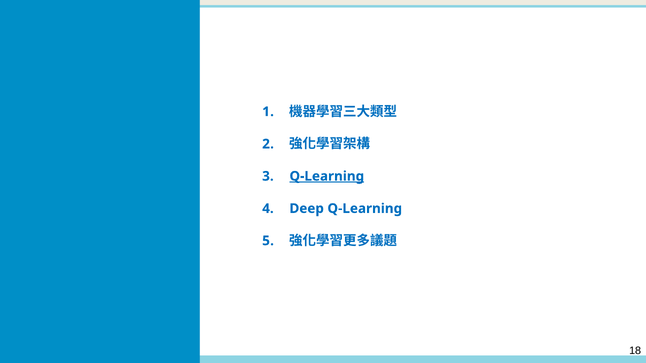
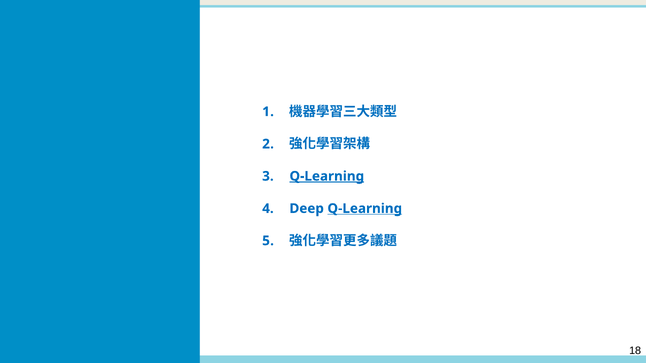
Q-Learning at (365, 209) underline: none -> present
